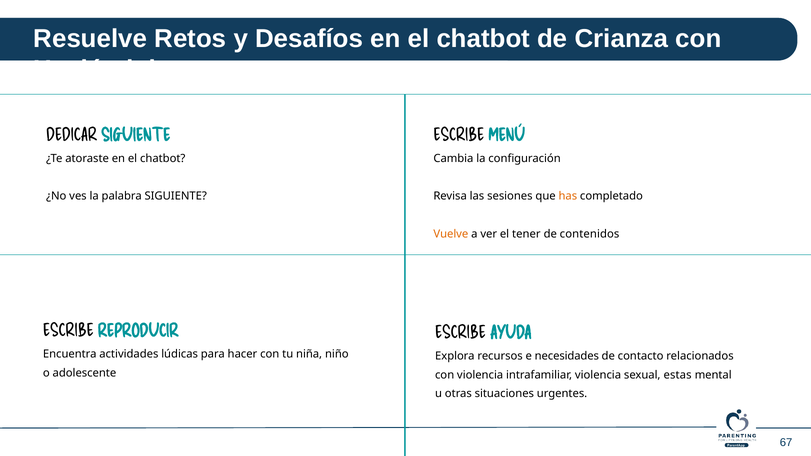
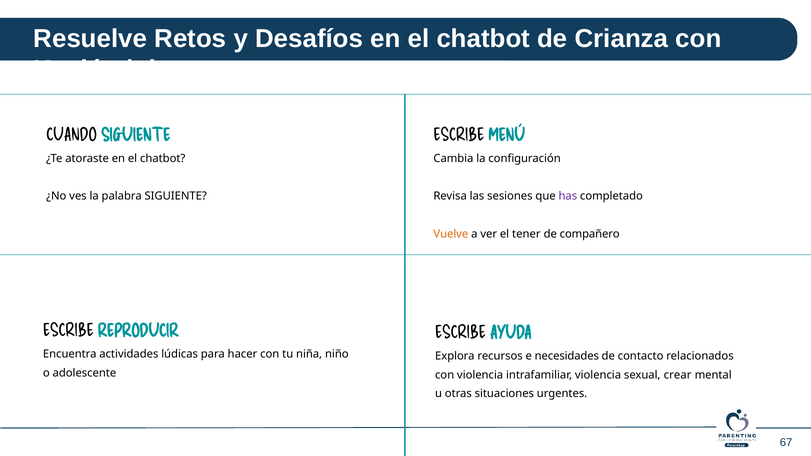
DEDICAR: DEDICAR -> CUANDO
has colour: orange -> purple
contenidos: contenidos -> compañero
estas: estas -> crear
